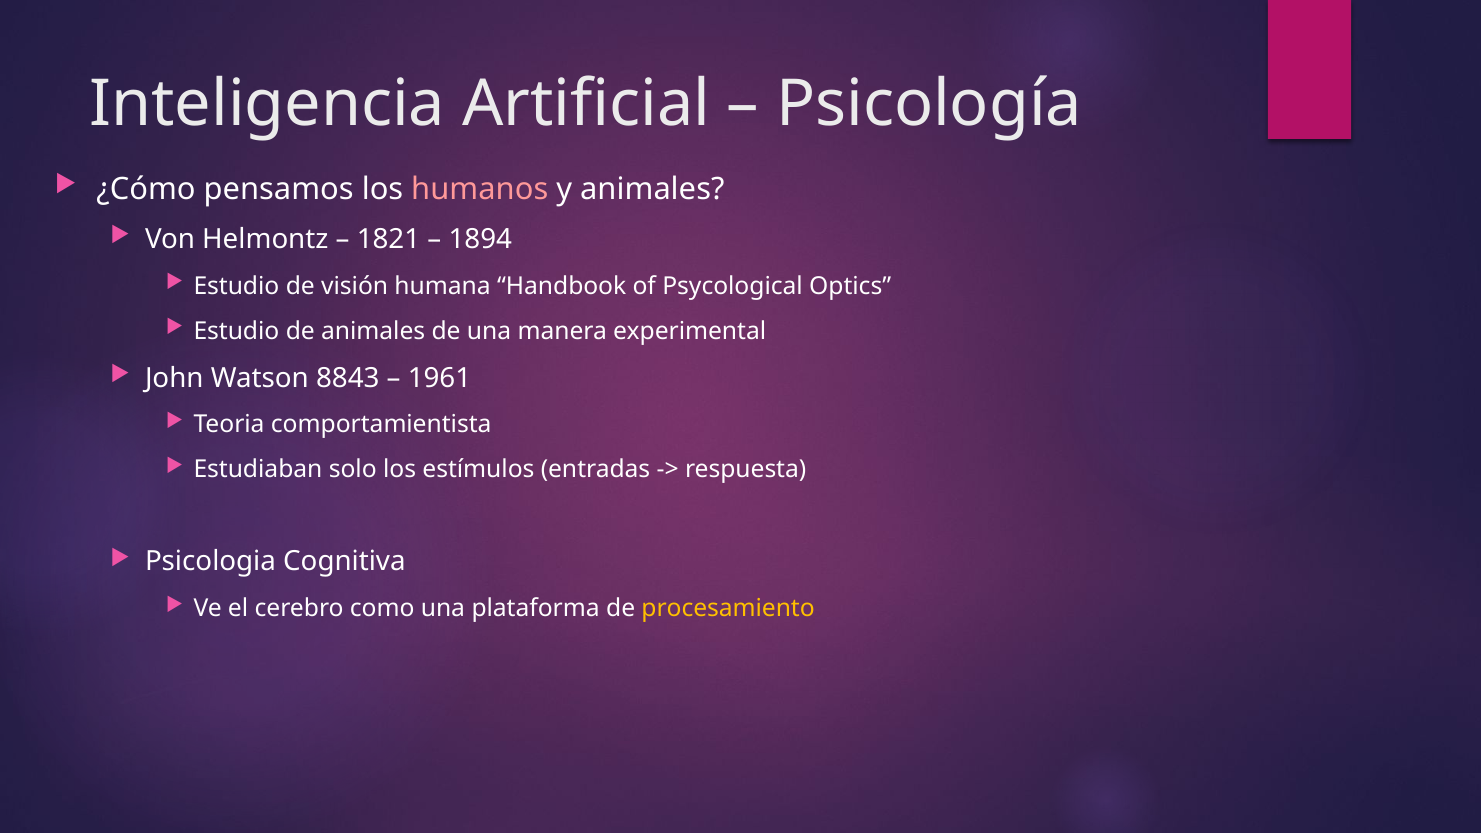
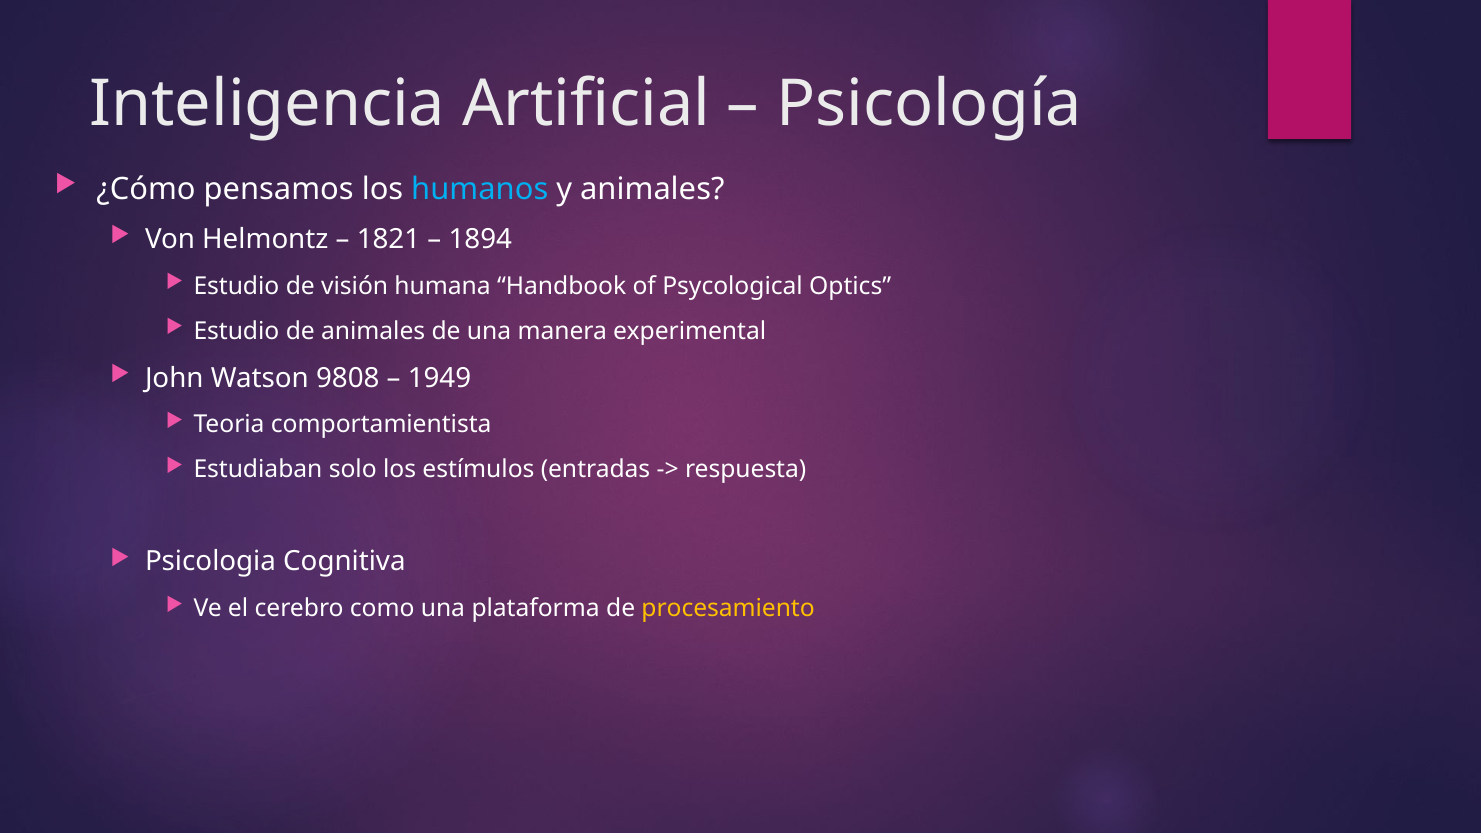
humanos colour: pink -> light blue
8843: 8843 -> 9808
1961: 1961 -> 1949
